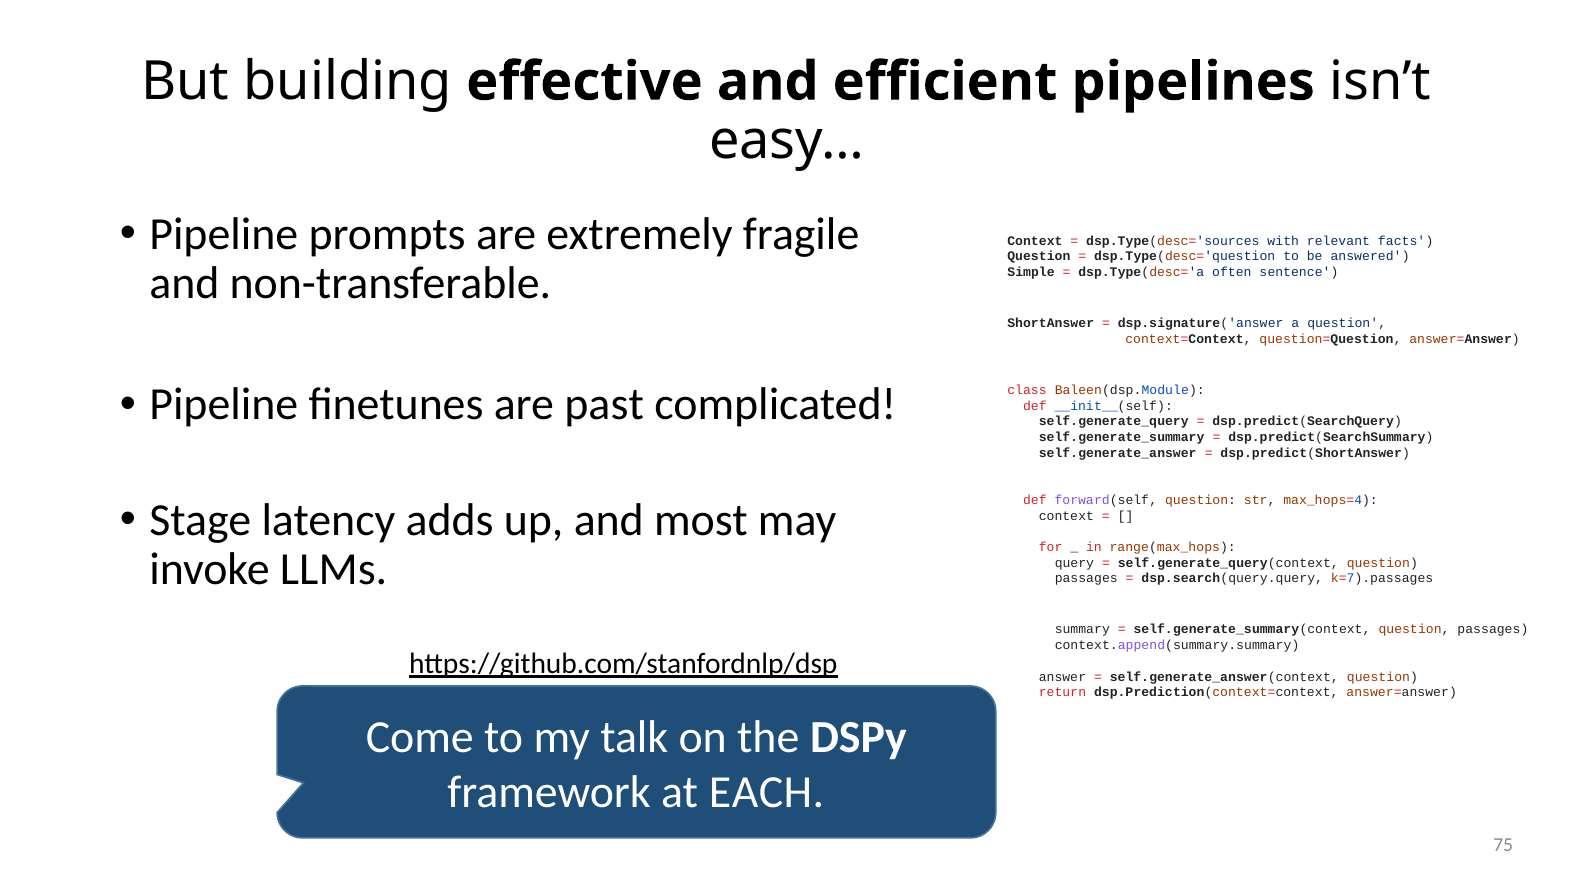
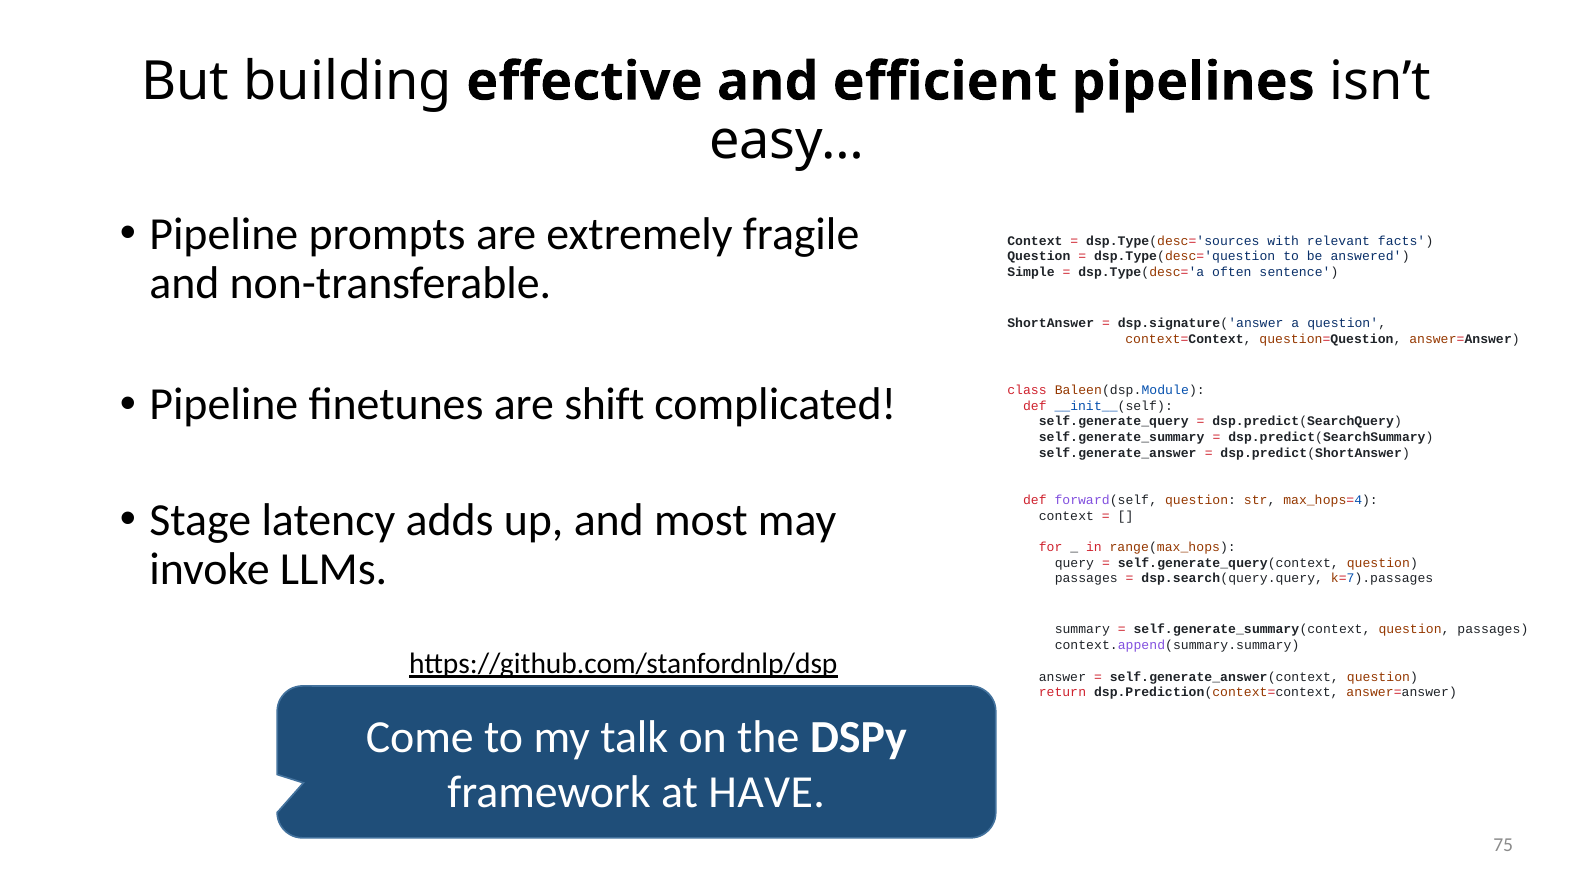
past: past -> shift
EACH: EACH -> HAVE
